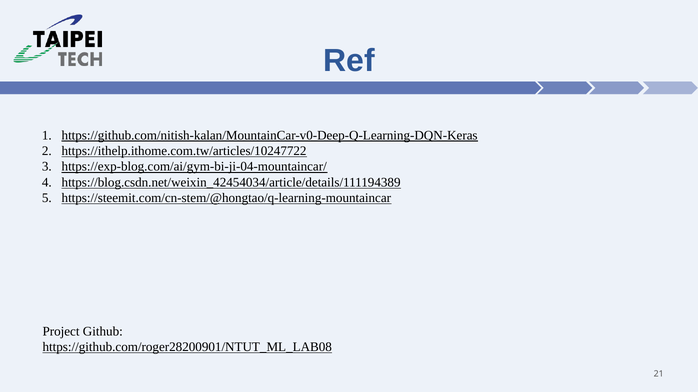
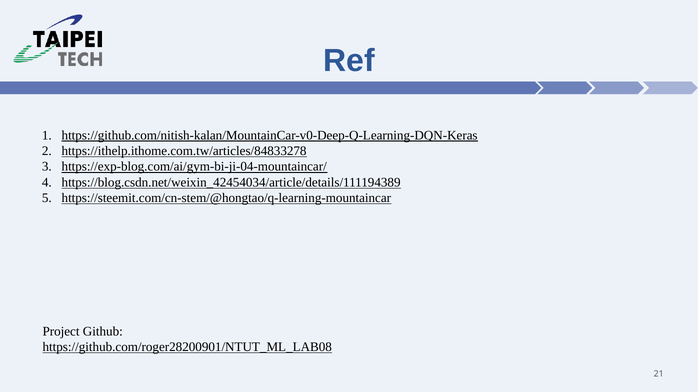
https://ithelp.ithome.com.tw/articles/10247722: https://ithelp.ithome.com.tw/articles/10247722 -> https://ithelp.ithome.com.tw/articles/84833278
